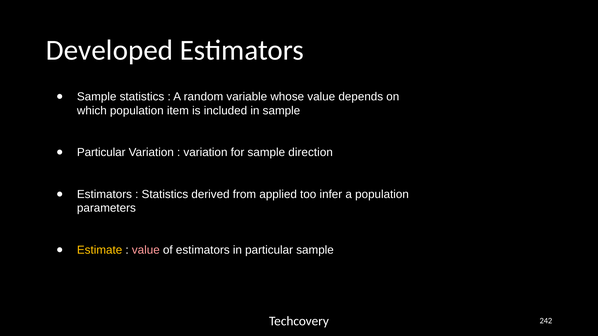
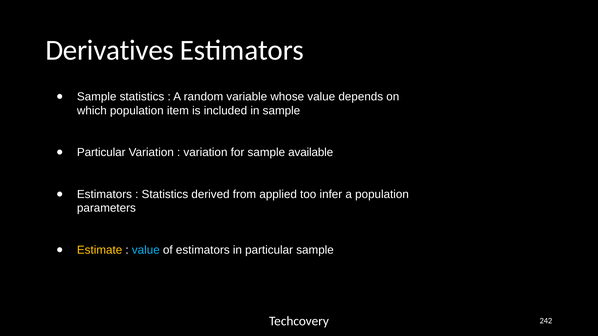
Developed: Developed -> Derivatives
direction: direction -> available
value at (146, 250) colour: pink -> light blue
